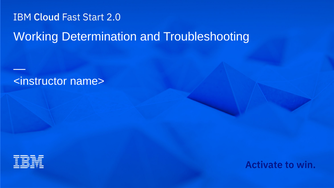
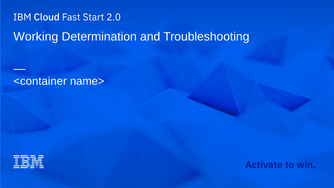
<instructor: <instructor -> <container
